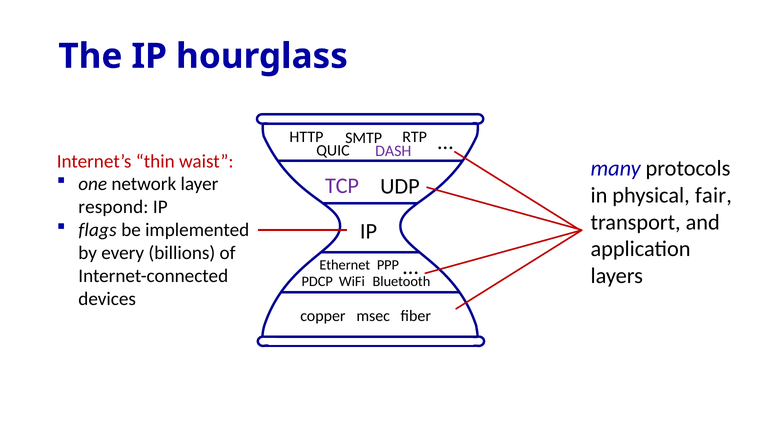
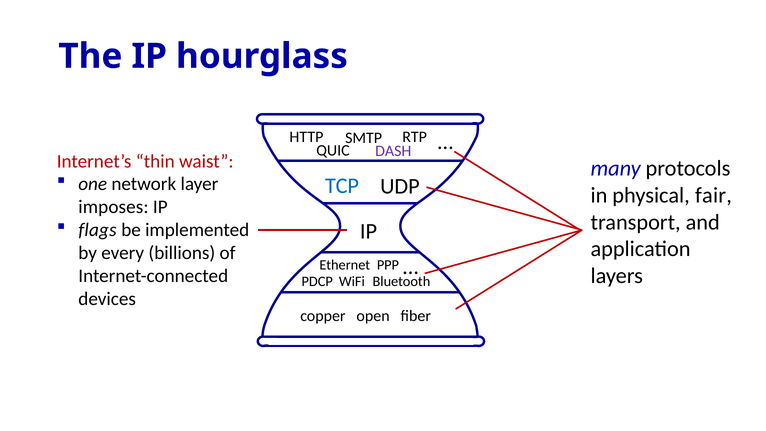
TCP colour: purple -> blue
respond: respond -> imposes
msec: msec -> open
